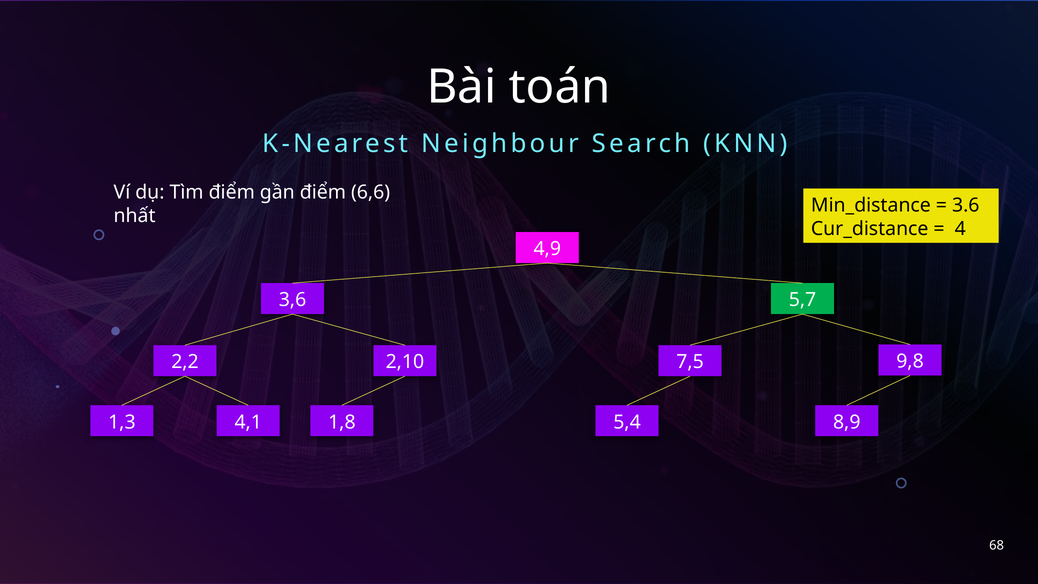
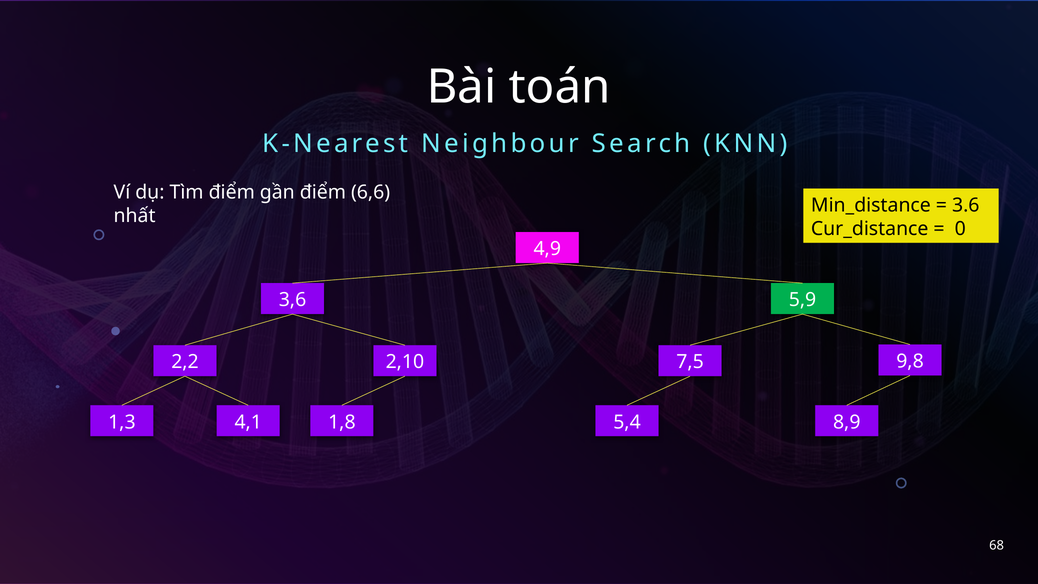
4: 4 -> 0
5,7: 5,7 -> 5,9
